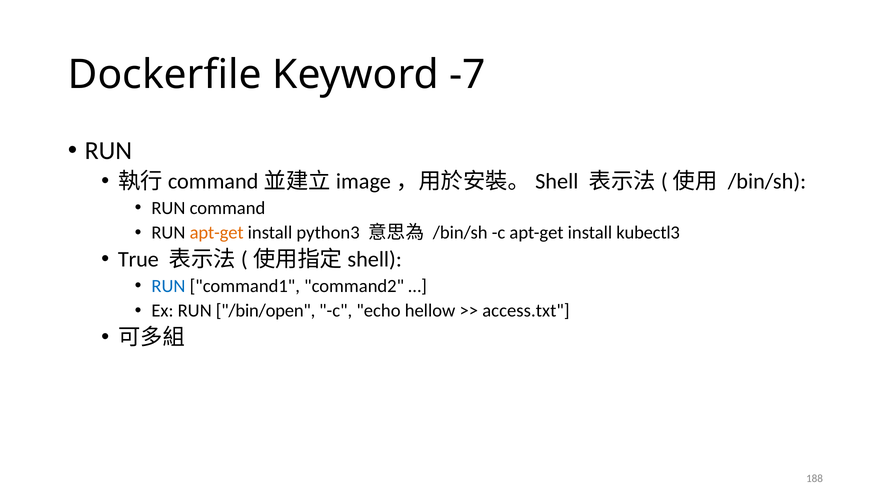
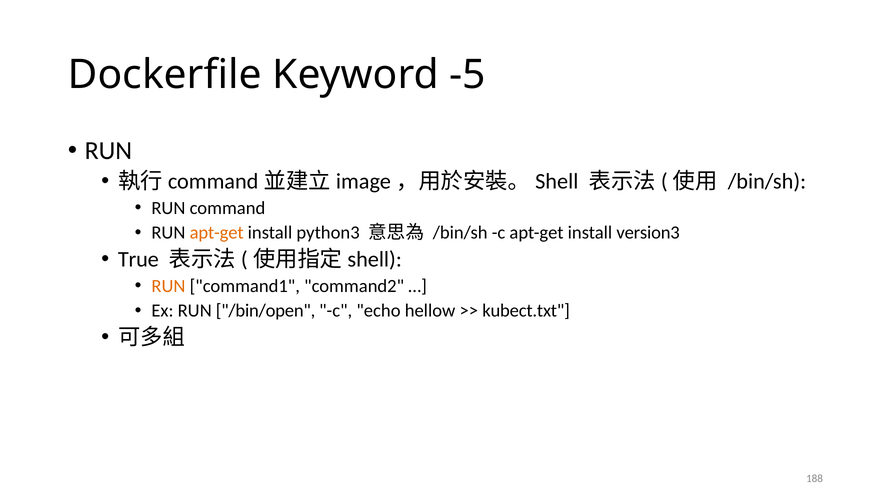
-7: -7 -> -5
kubectl3: kubectl3 -> version3
RUN at (168, 286) colour: blue -> orange
access.txt: access.txt -> kubect.txt
